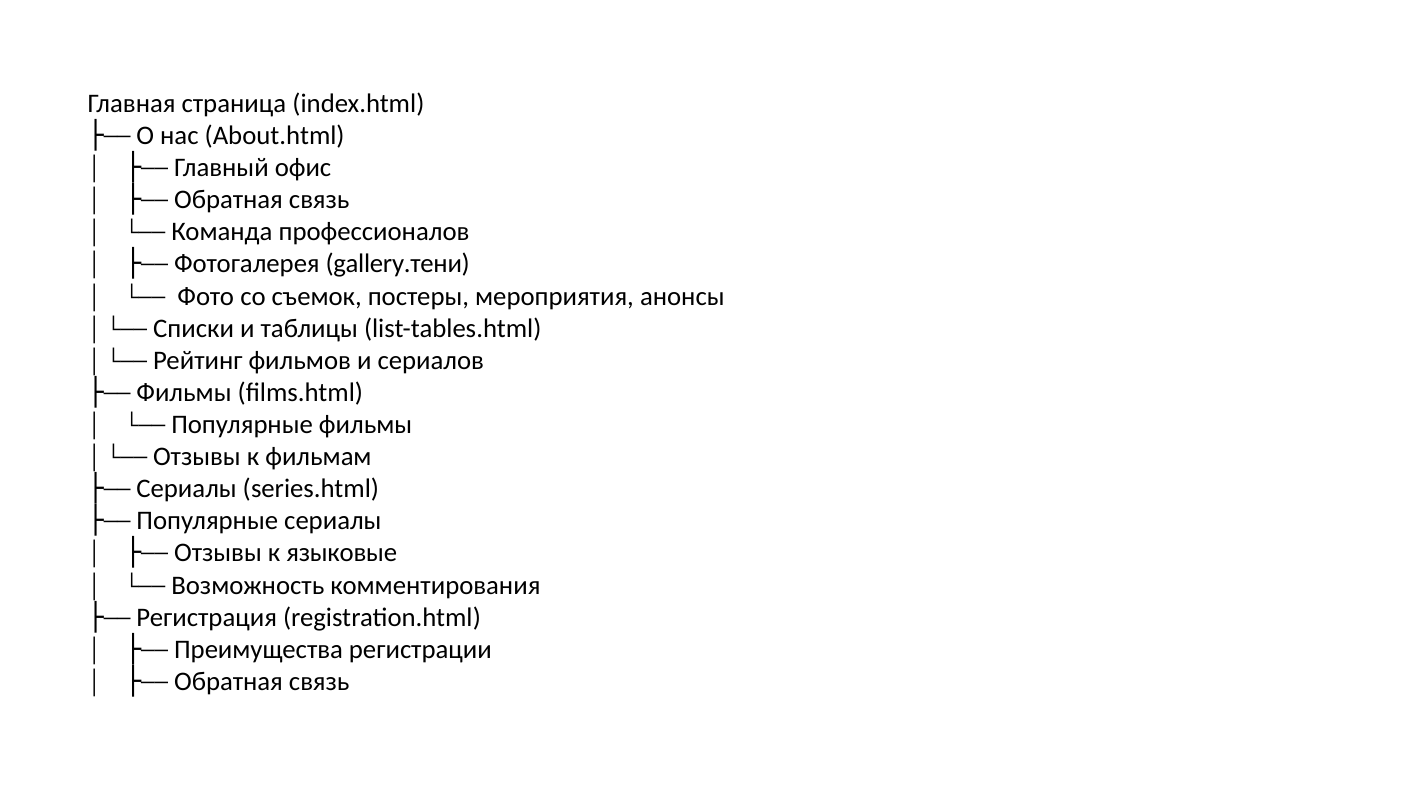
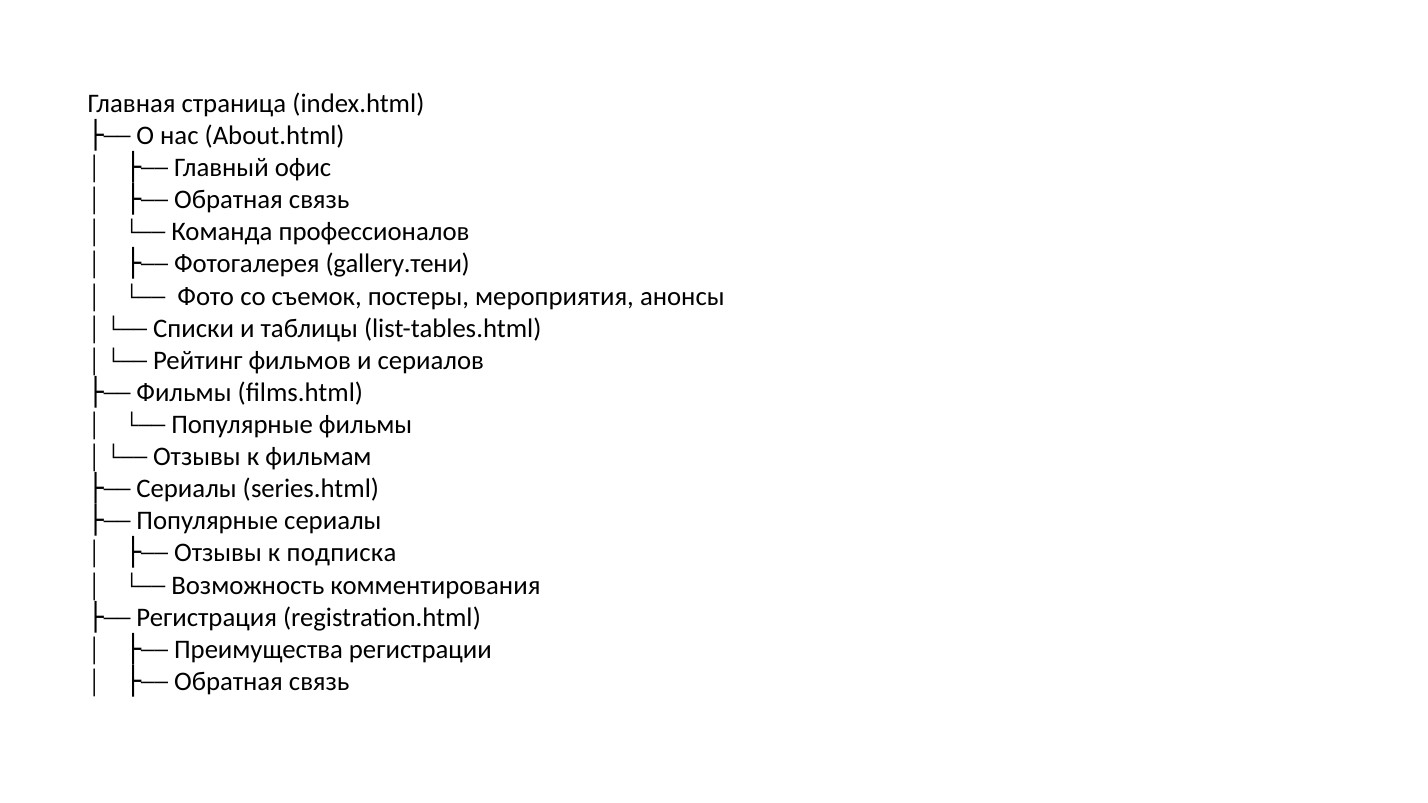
языковые: языковые -> подписка
